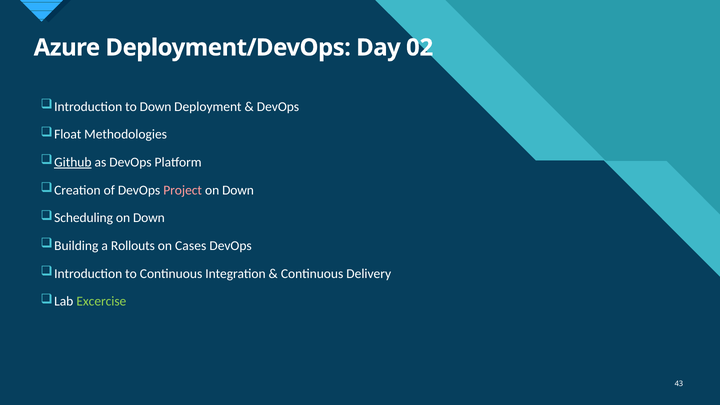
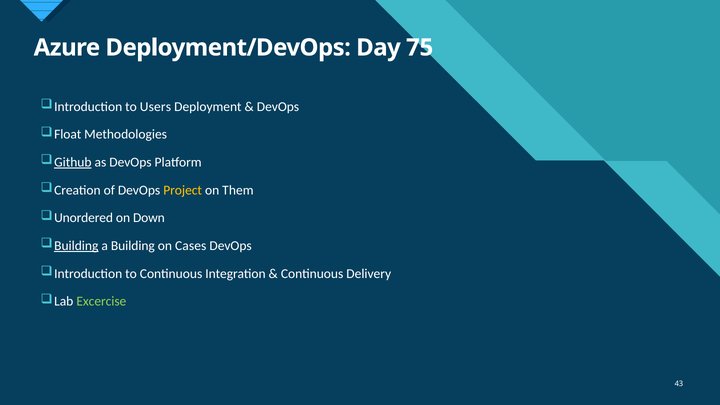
02: 02 -> 75
to Down: Down -> Users
Project colour: pink -> yellow
Down at (238, 190): Down -> Them
Scheduling: Scheduling -> Unordered
Building at (76, 246) underline: none -> present
a Rollouts: Rollouts -> Building
